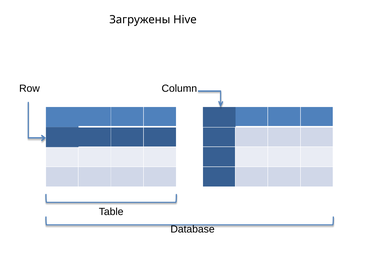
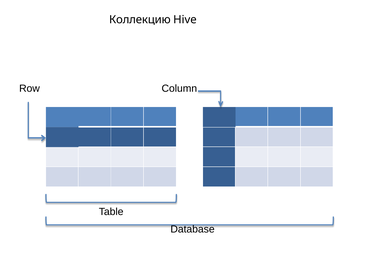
Загружены: Загружены -> Коллекцию
